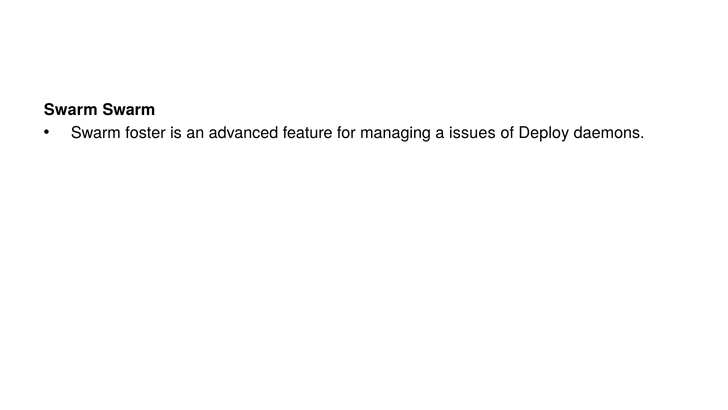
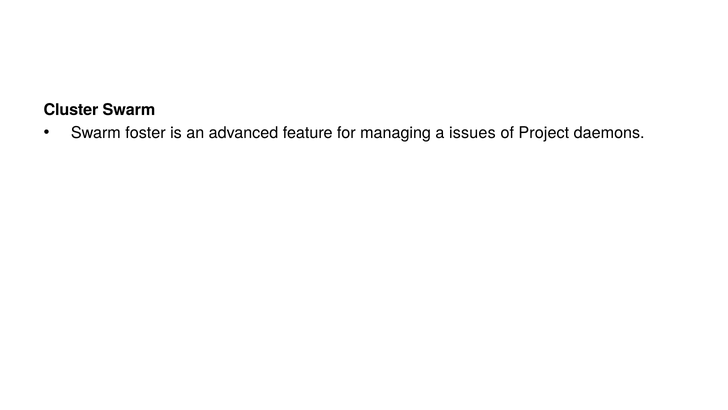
Swarm at (71, 110): Swarm -> Cluster
Deploy: Deploy -> Project
